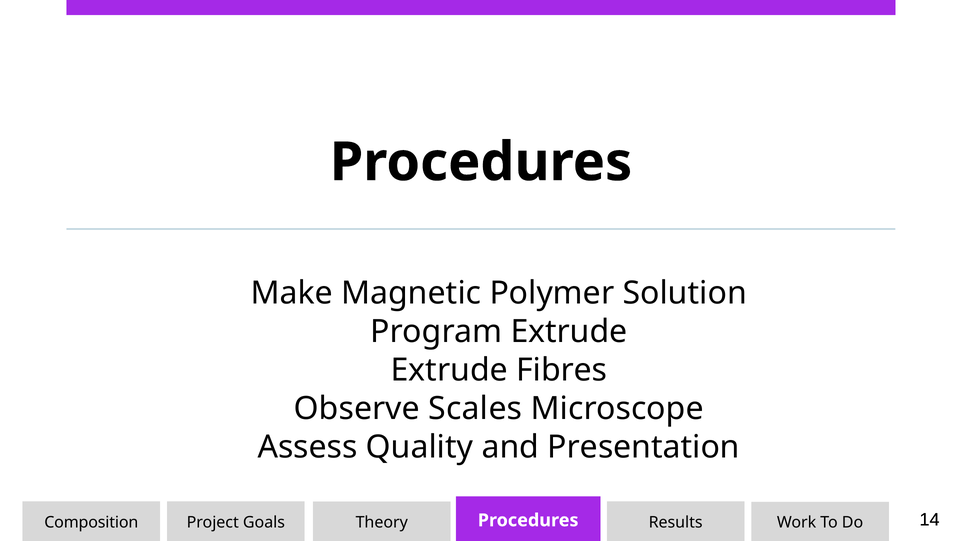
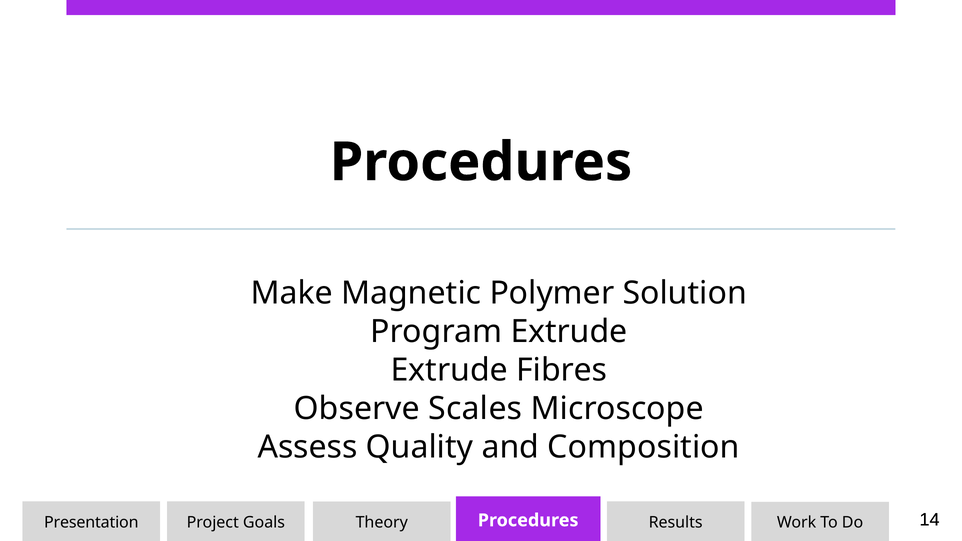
Presentation: Presentation -> Composition
Composition: Composition -> Presentation
